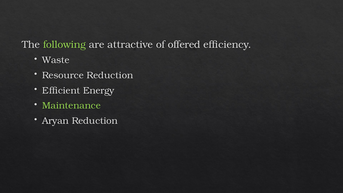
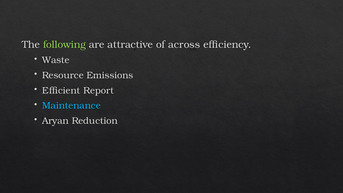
offered: offered -> across
Resource Reduction: Reduction -> Emissions
Energy: Energy -> Report
Maintenance colour: light green -> light blue
